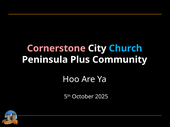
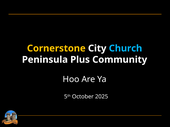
Cornerstone colour: pink -> yellow
